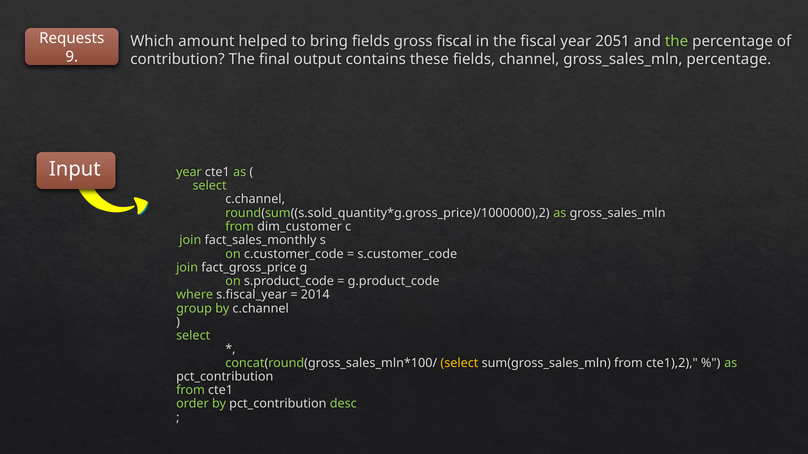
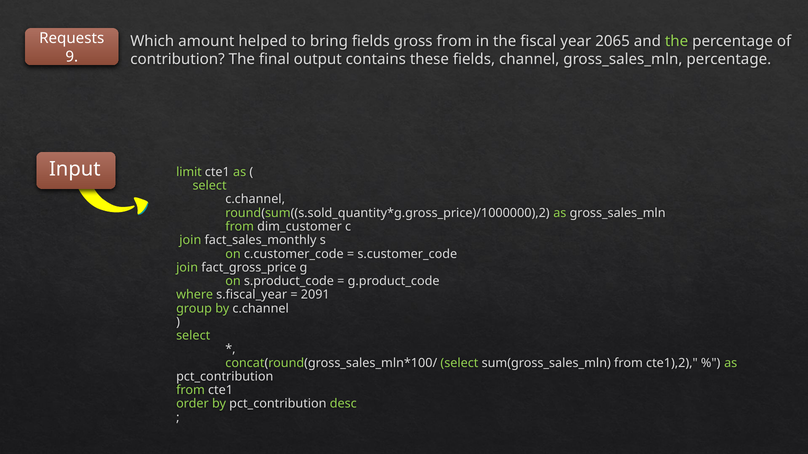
gross fiscal: fiscal -> from
2051: 2051 -> 2065
year at (189, 172): year -> limit
2014: 2014 -> 2091
select at (459, 363) colour: yellow -> light green
